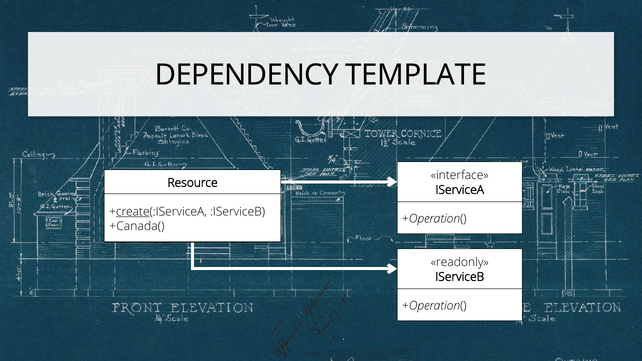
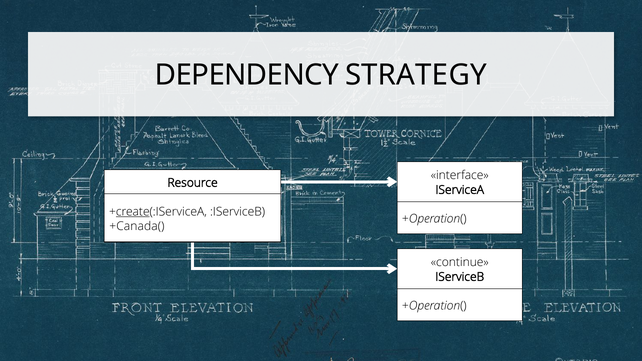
TEMPLATE: TEMPLATE -> STRATEGY
readonly: readonly -> continue
